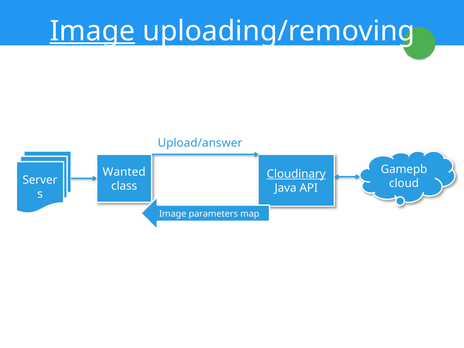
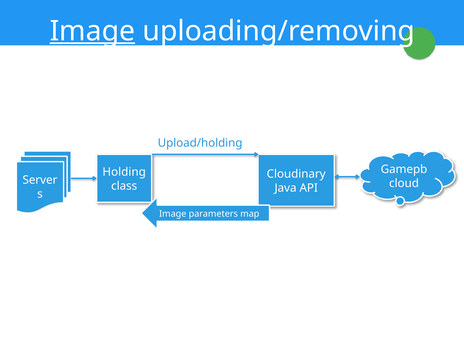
Upload/answer: Upload/answer -> Upload/holding
Wanted: Wanted -> Holding
Cloudinary underline: present -> none
